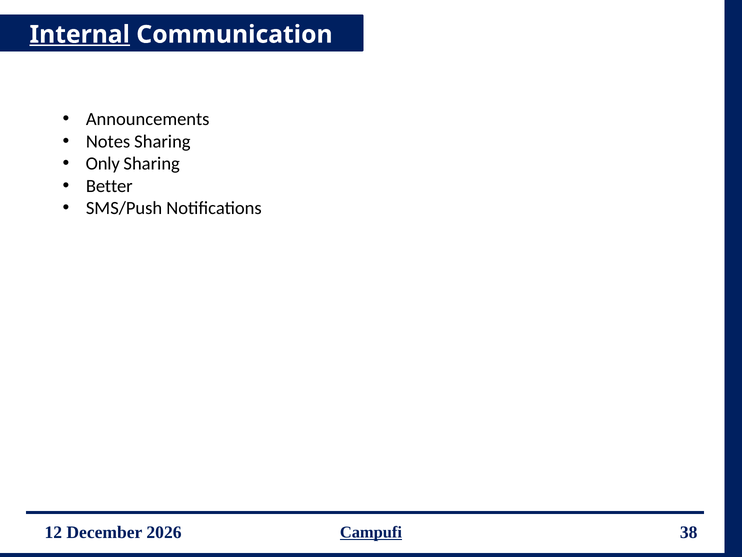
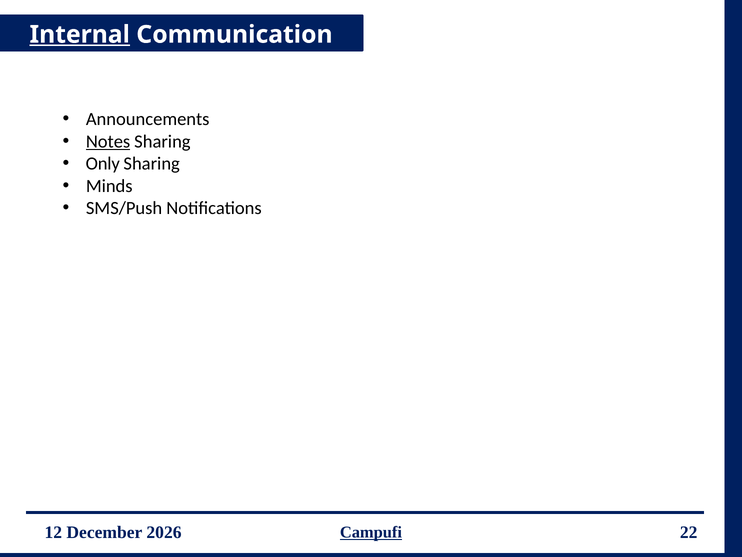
Notes underline: none -> present
Better: Better -> Minds
38: 38 -> 22
